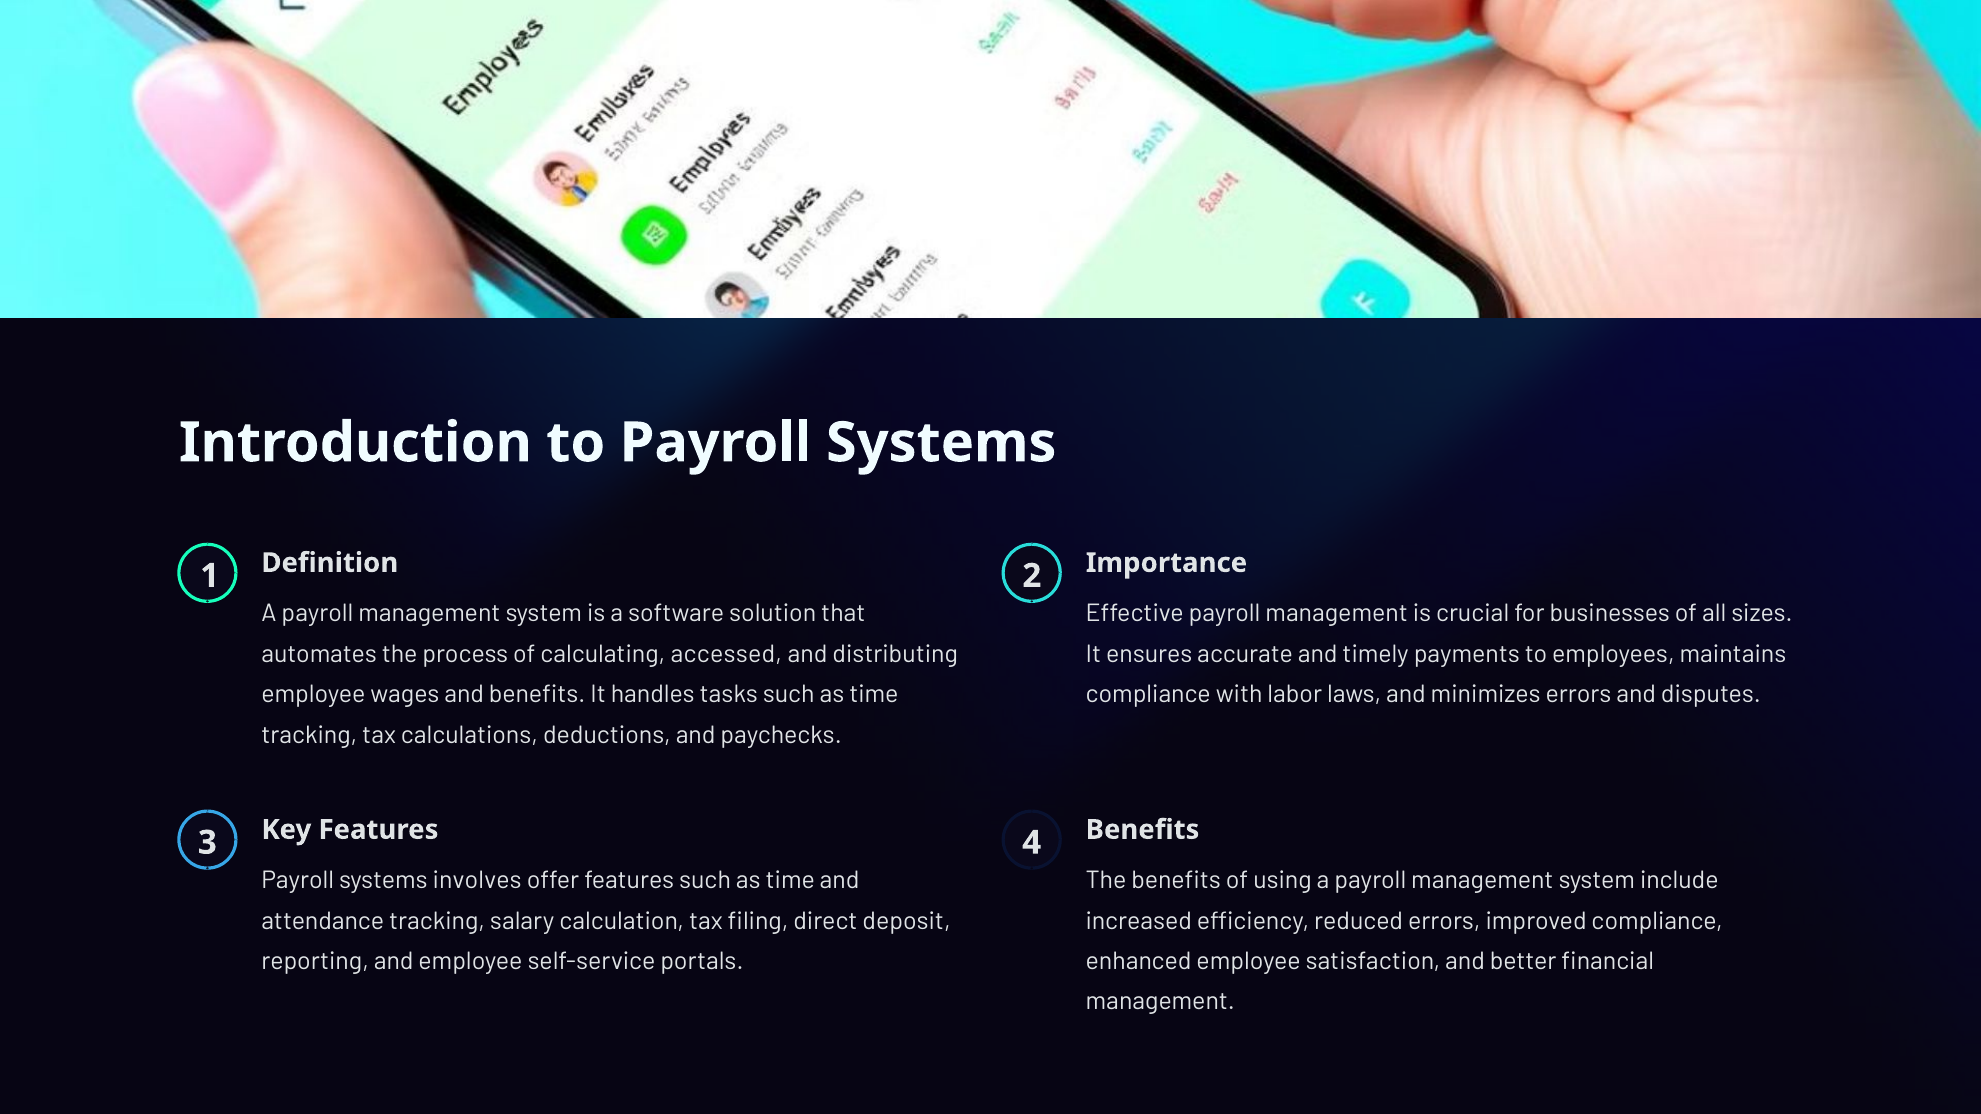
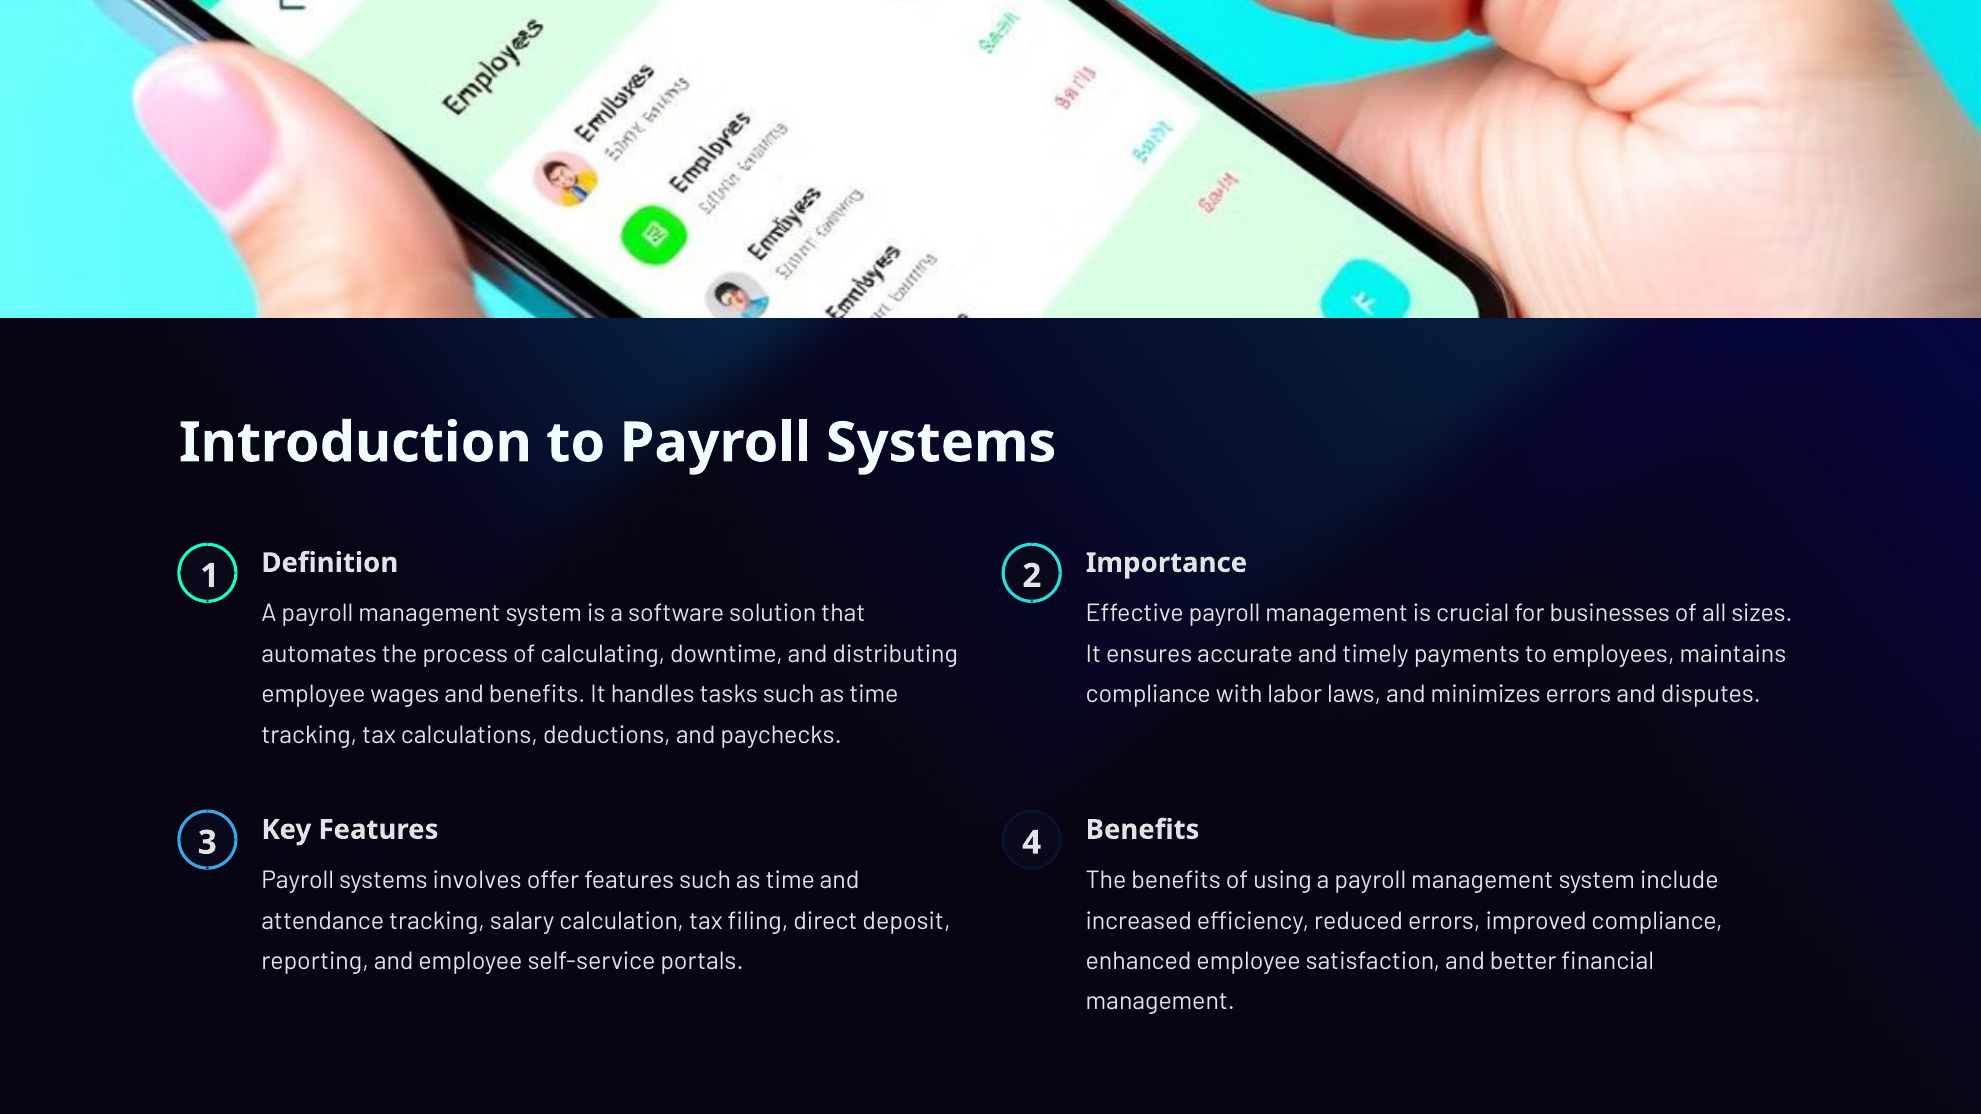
accessed: accessed -> downtime
